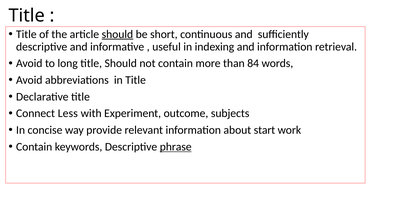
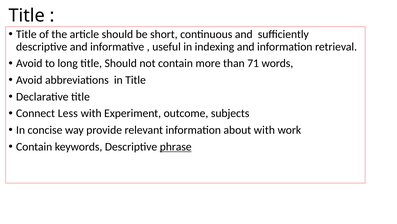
should at (117, 34) underline: present -> none
84: 84 -> 71
about start: start -> with
